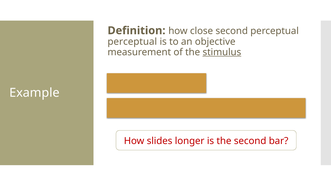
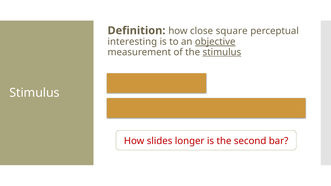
close second: second -> square
perceptual at (132, 42): perceptual -> interesting
objective underline: none -> present
Example at (34, 93): Example -> Stimulus
